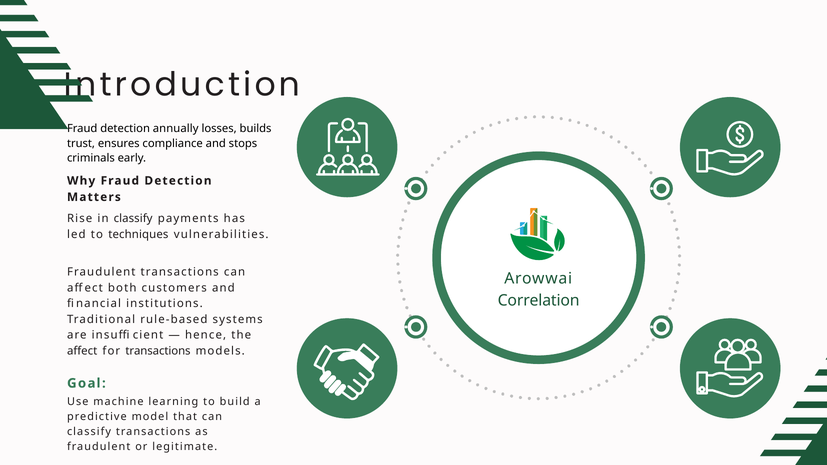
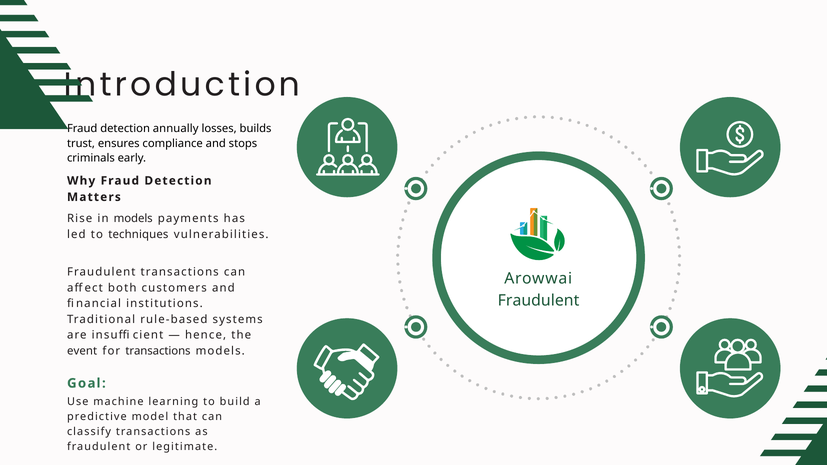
in classify: classify -> models
Correlation at (539, 301): Correlation -> Fraudulent
affect at (82, 351): affect -> event
